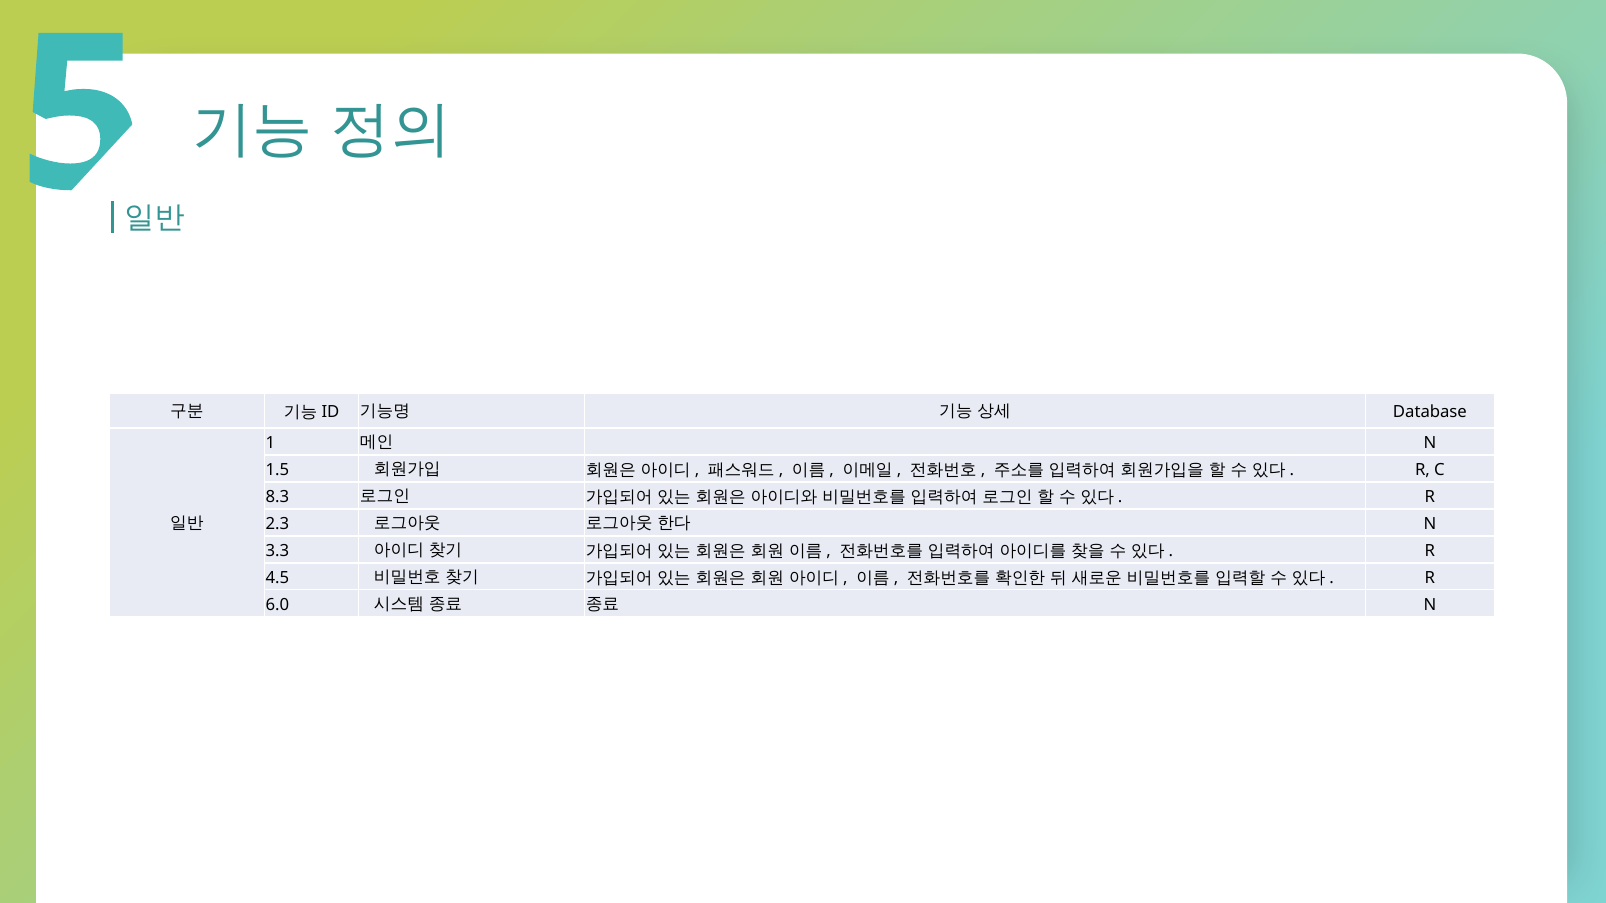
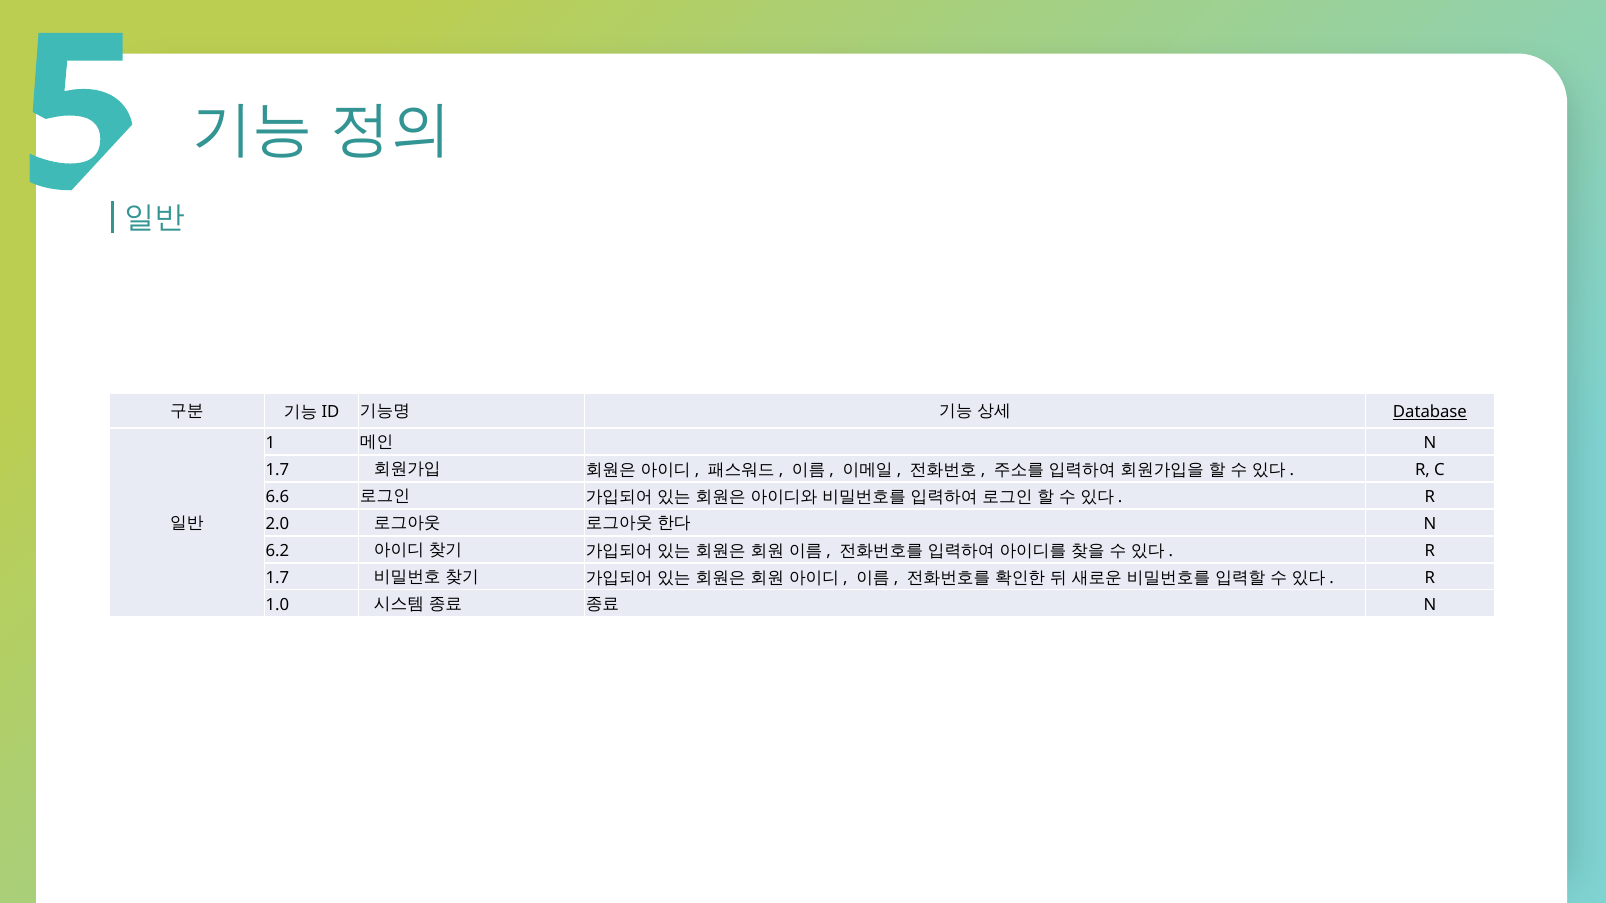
Database underline: none -> present
1.5 at (277, 470): 1.5 -> 1.7
8.3: 8.3 -> 6.6
2.3: 2.3 -> 2.0
3.3: 3.3 -> 6.2
4.5 at (277, 578): 4.5 -> 1.7
6.0: 6.0 -> 1.0
